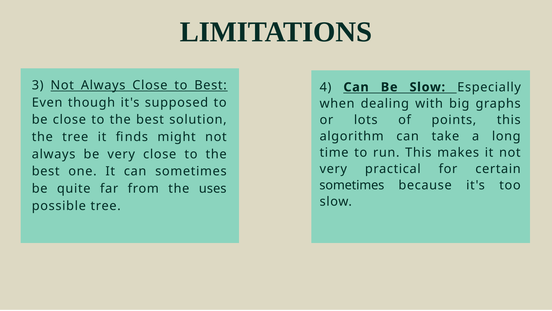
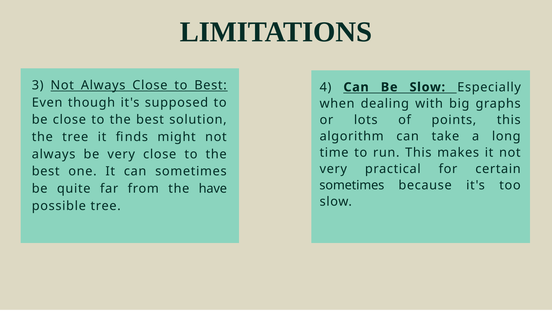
uses: uses -> have
